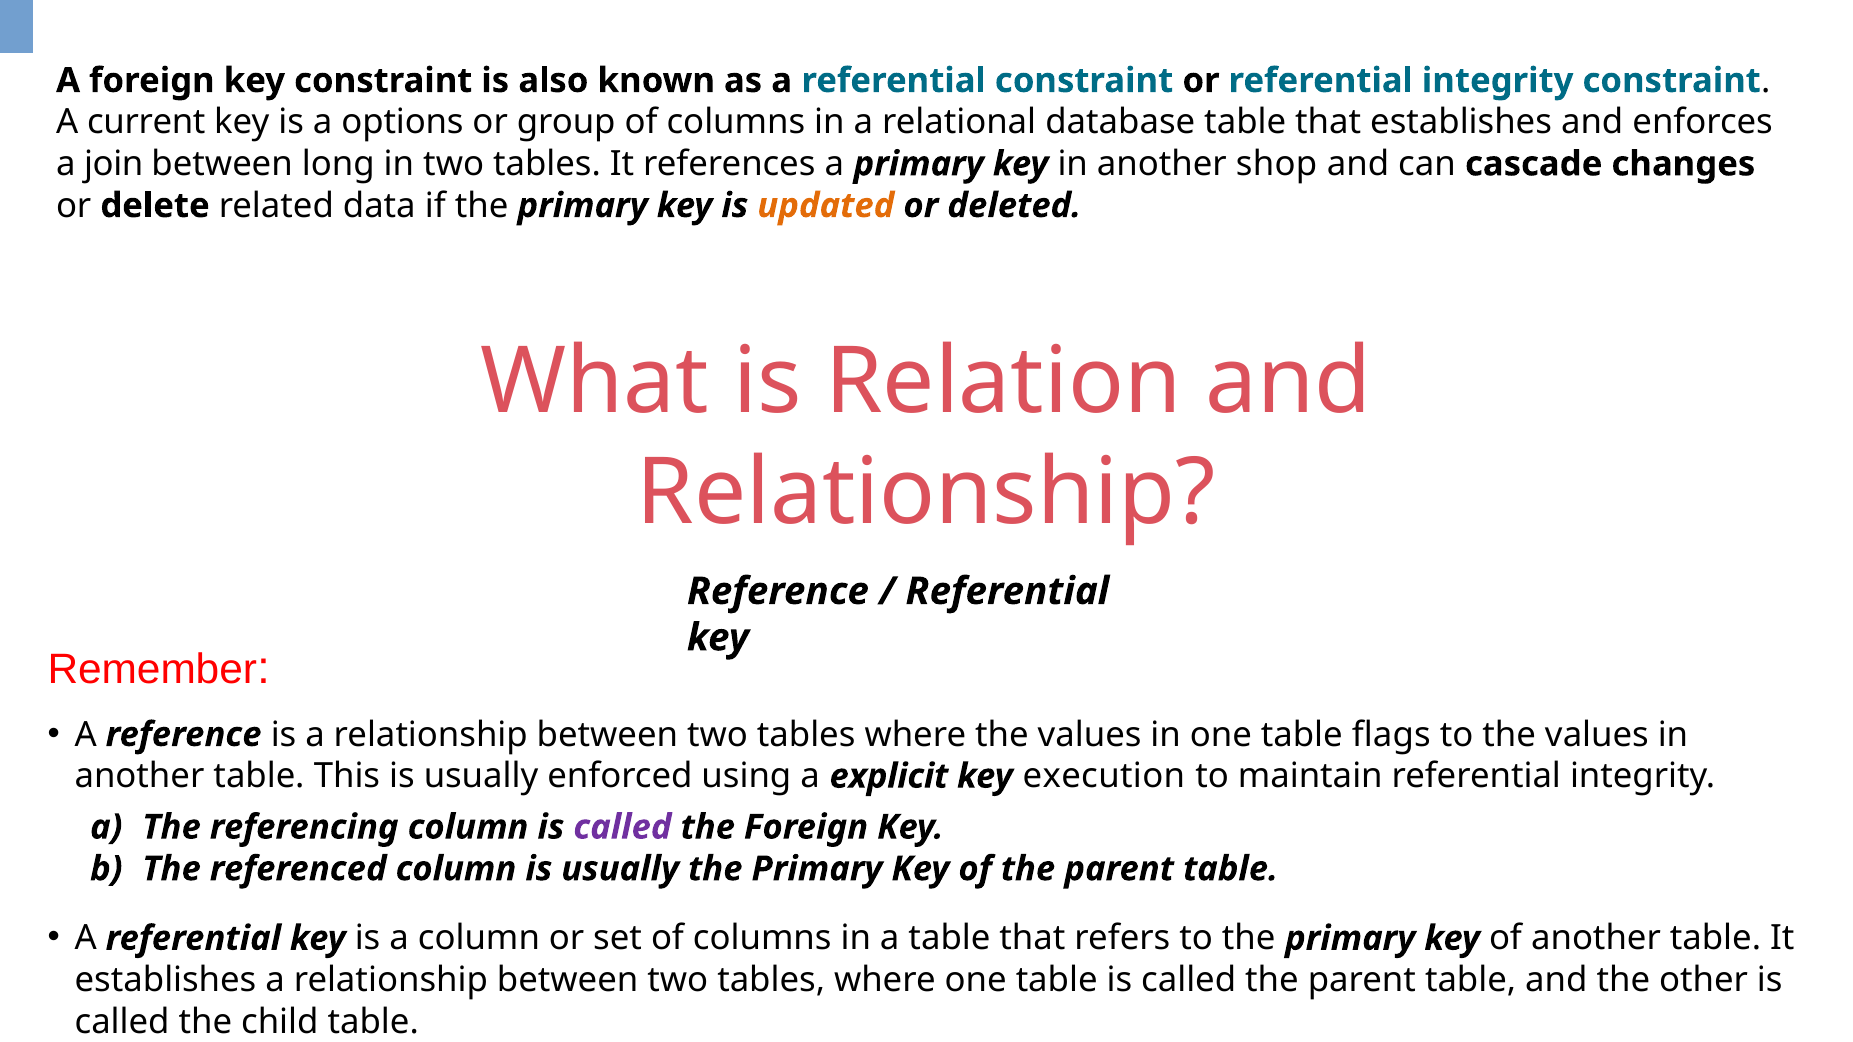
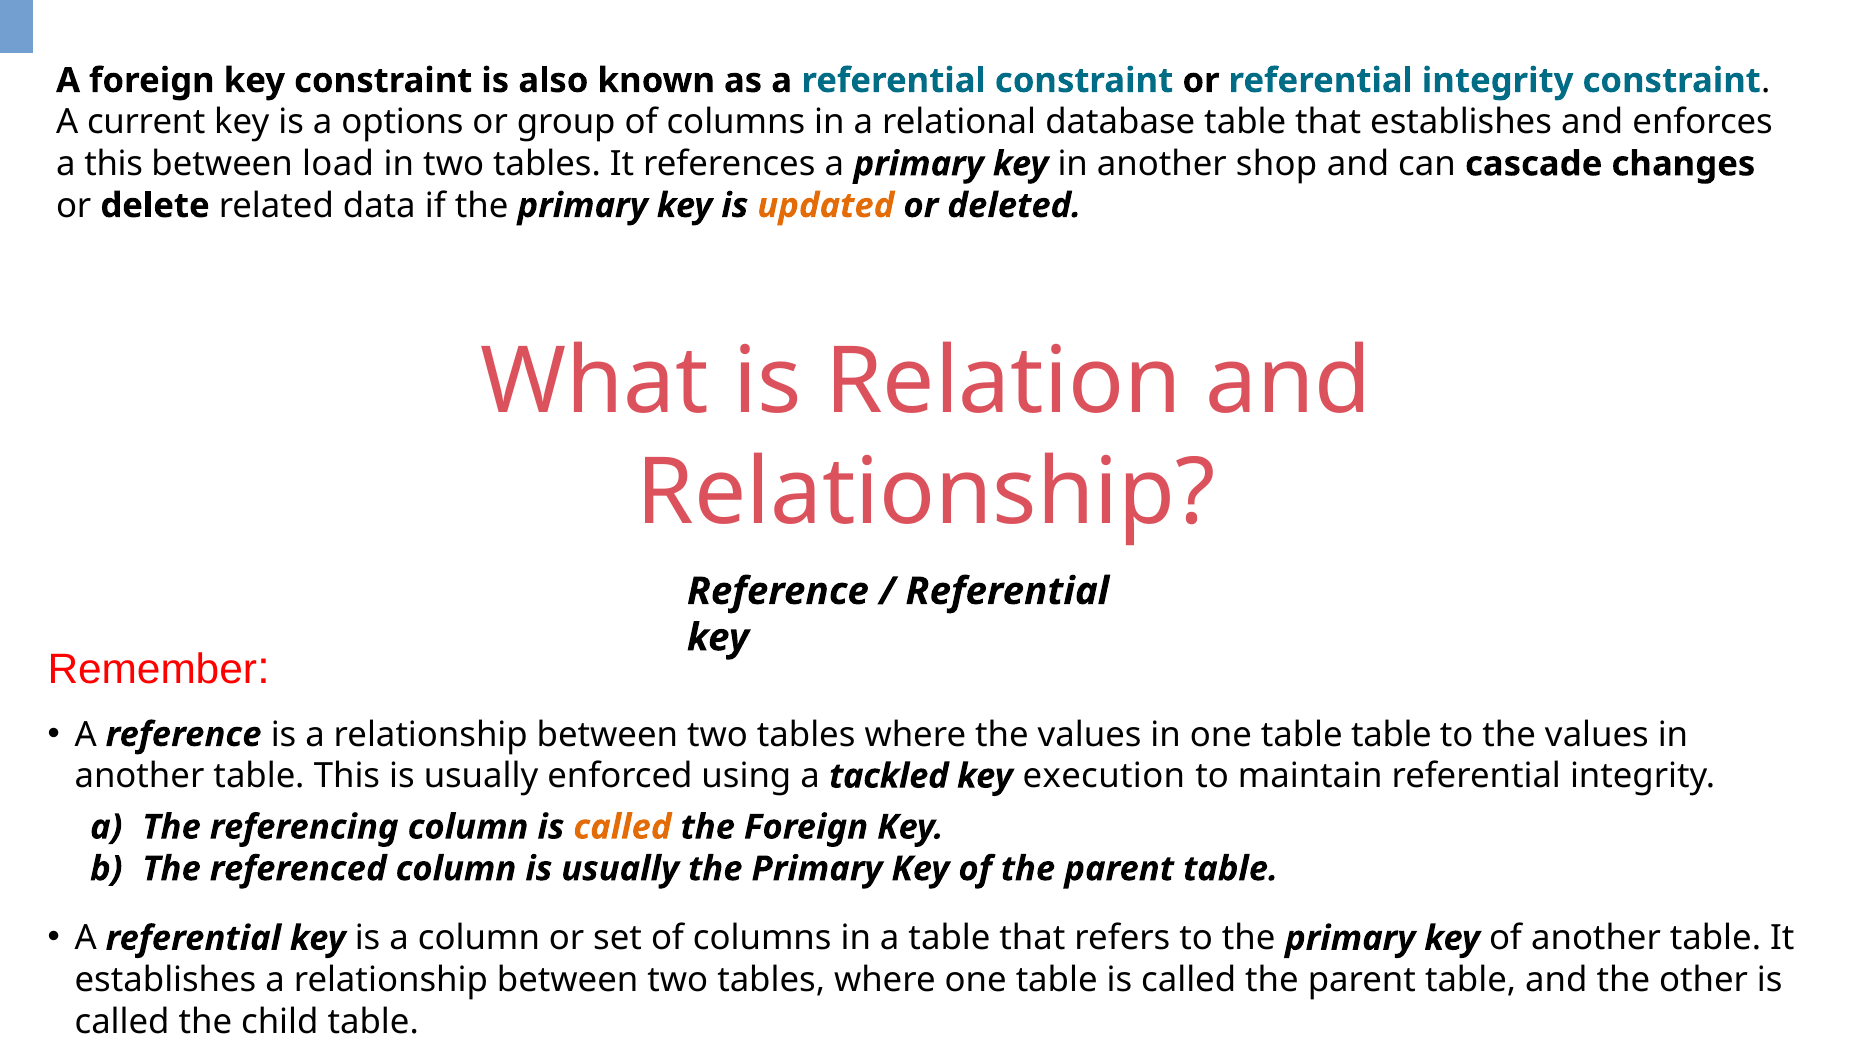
a join: join -> this
long: long -> load
table flags: flags -> table
explicit: explicit -> tackled
called at (622, 827) colour: purple -> orange
